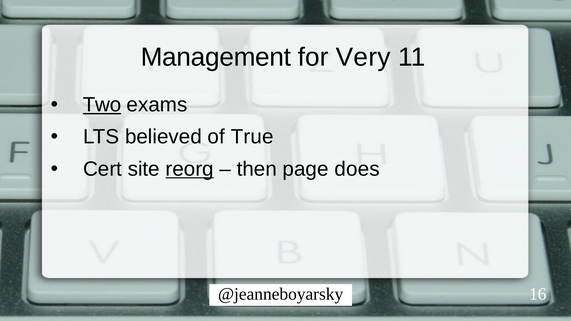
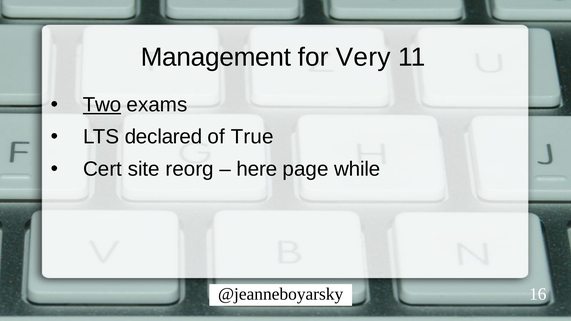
believed: believed -> declared
reorg underline: present -> none
then: then -> here
does: does -> while
